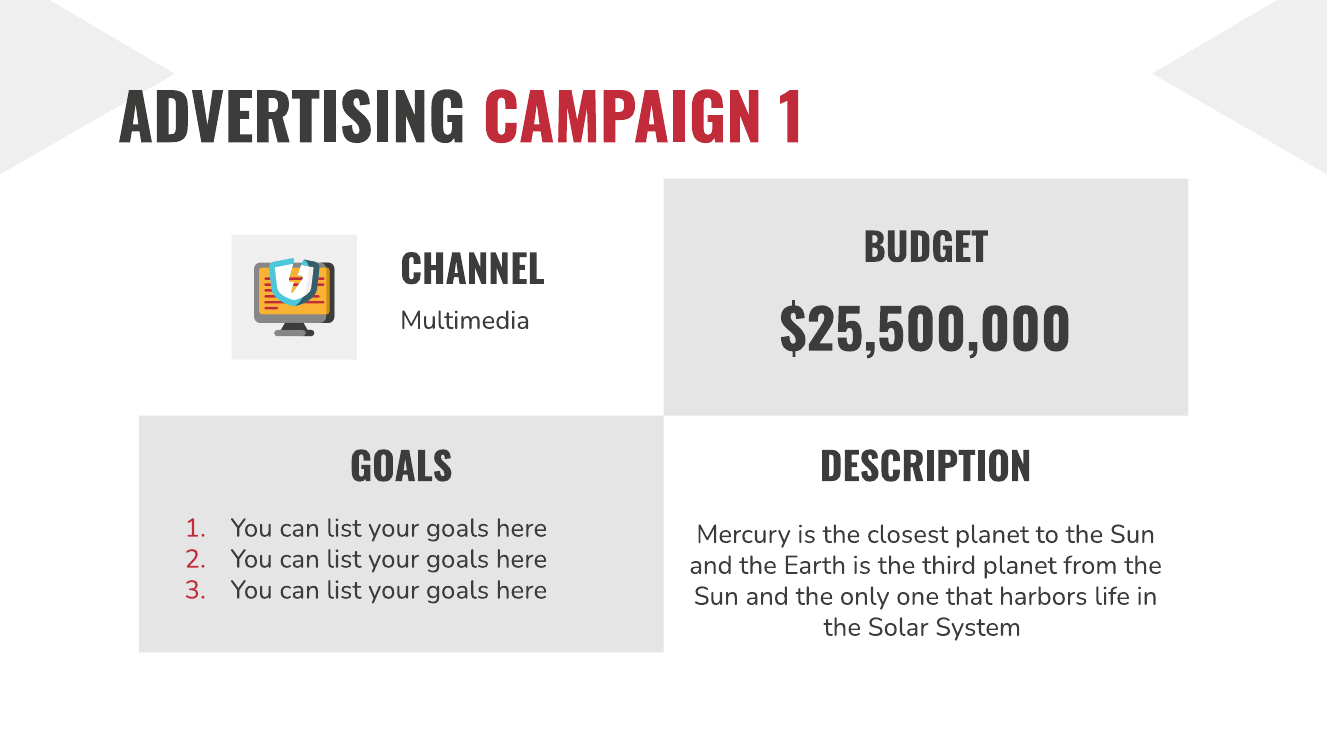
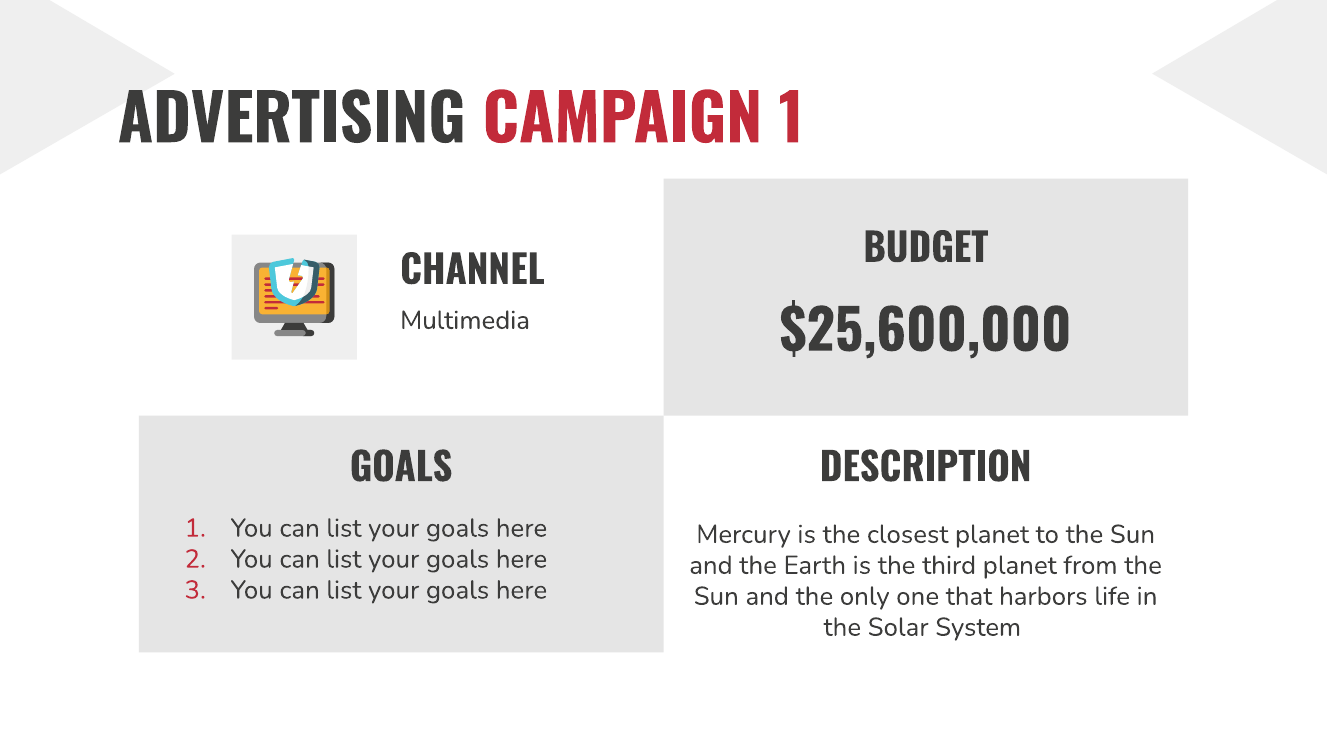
$25,500,000: $25,500,000 -> $25,600,000
